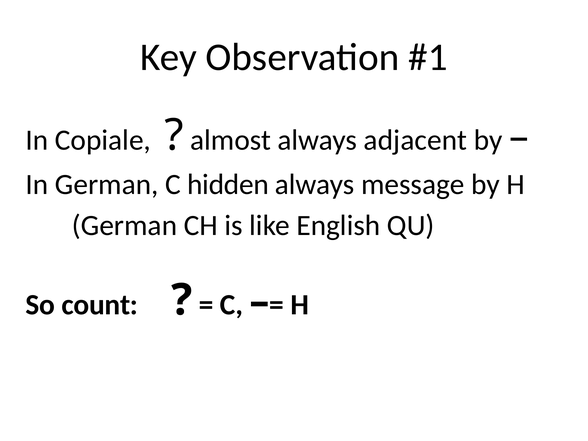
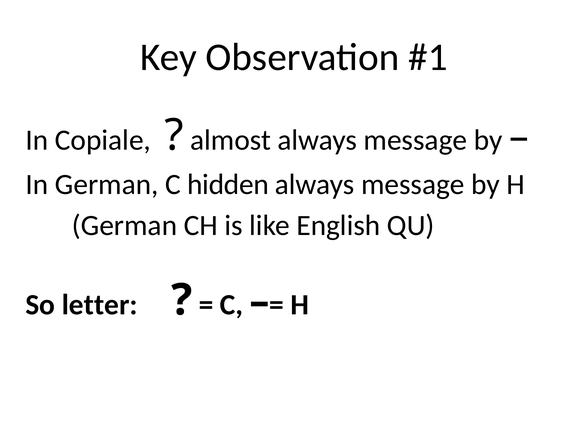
almost always adjacent: adjacent -> message
count: count -> letter
